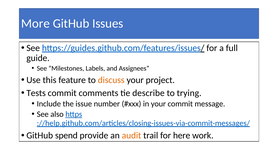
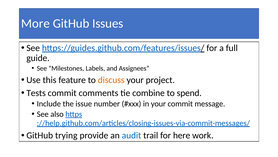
describe: describe -> combine
trying: trying -> spend
spend: spend -> trying
audit colour: orange -> blue
